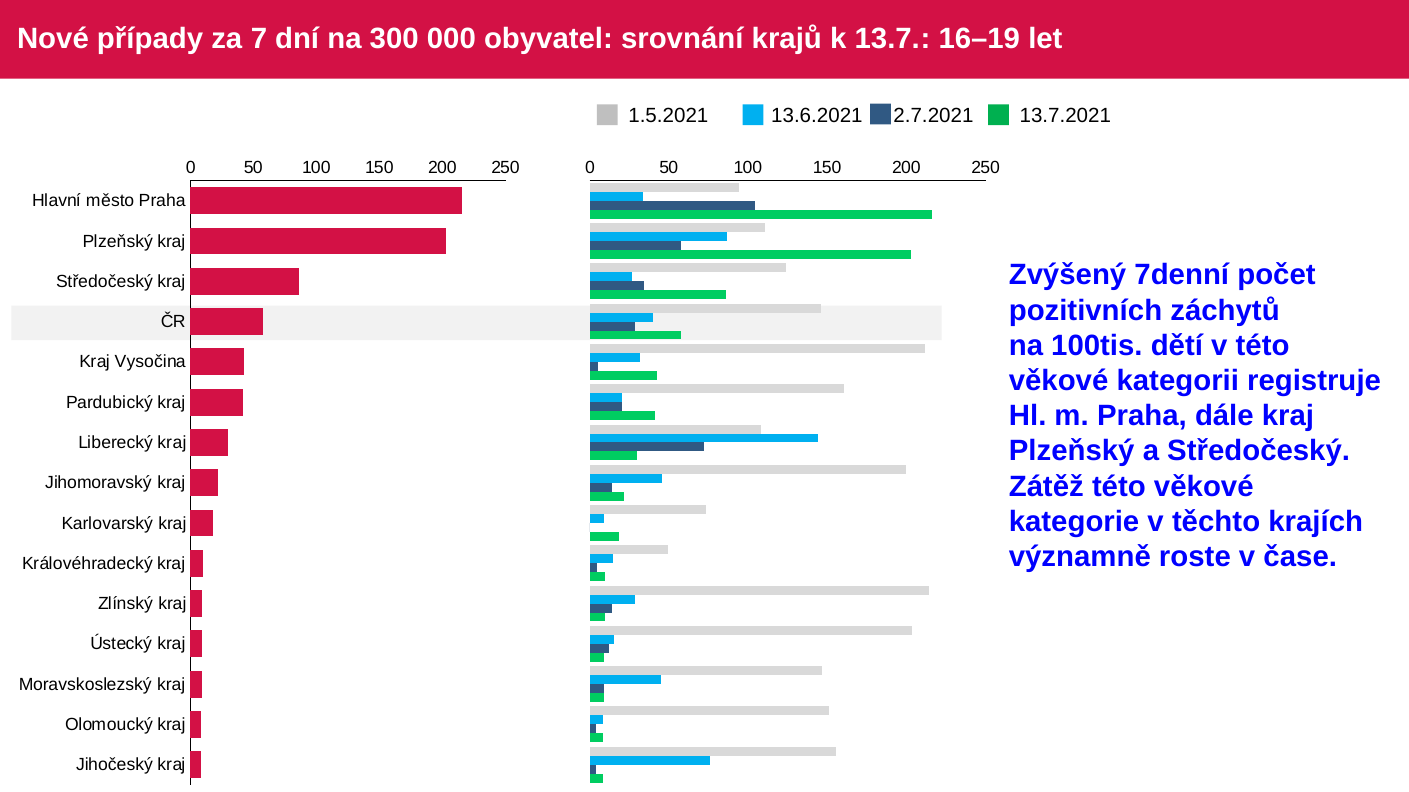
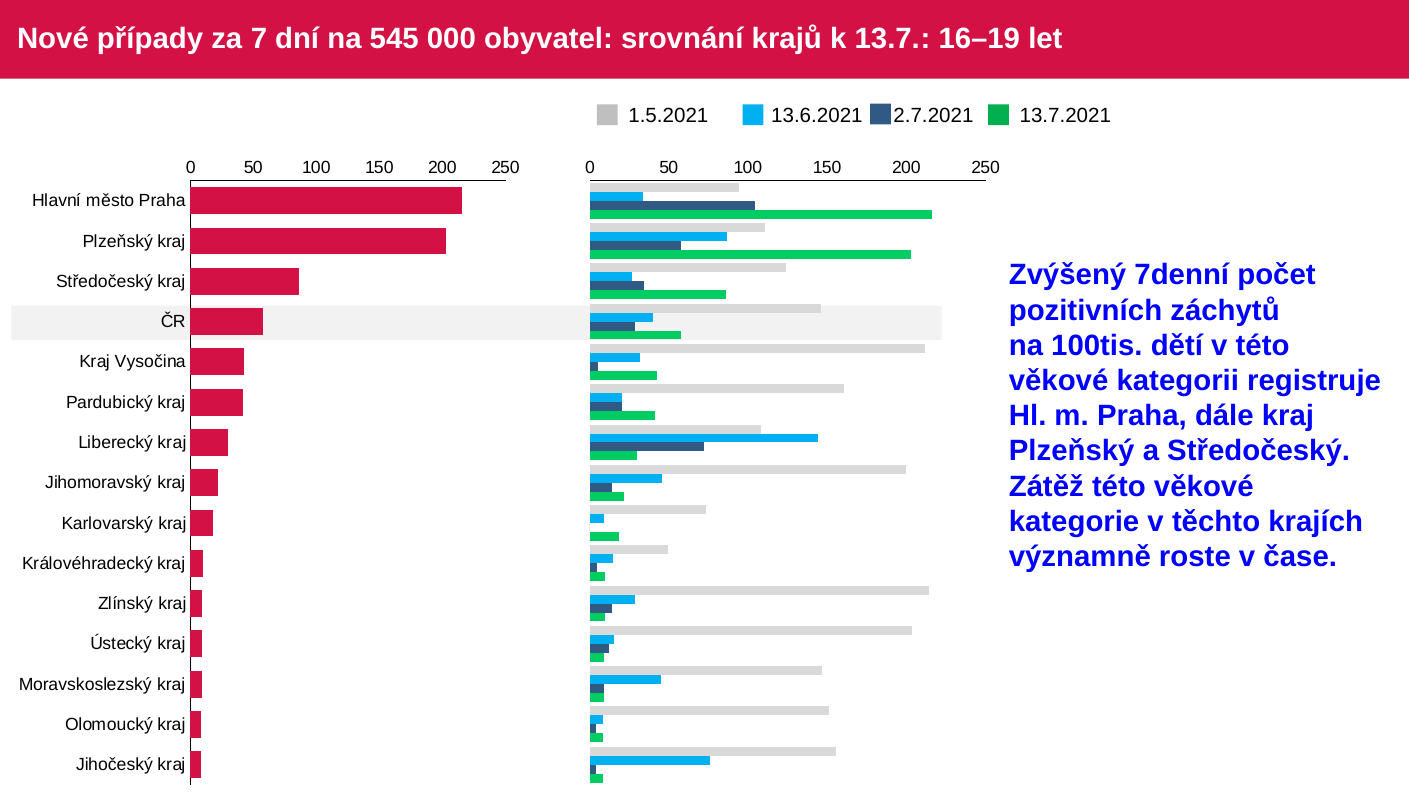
300: 300 -> 545
